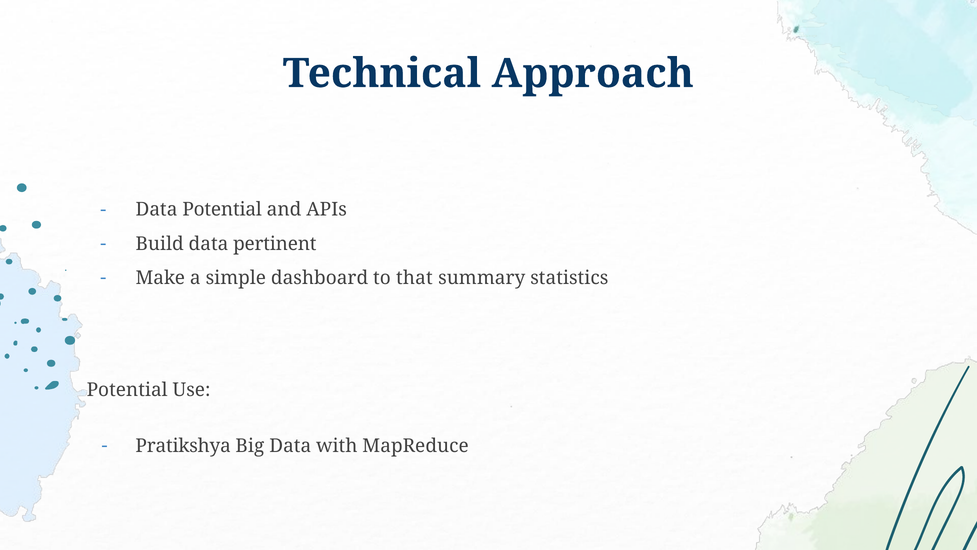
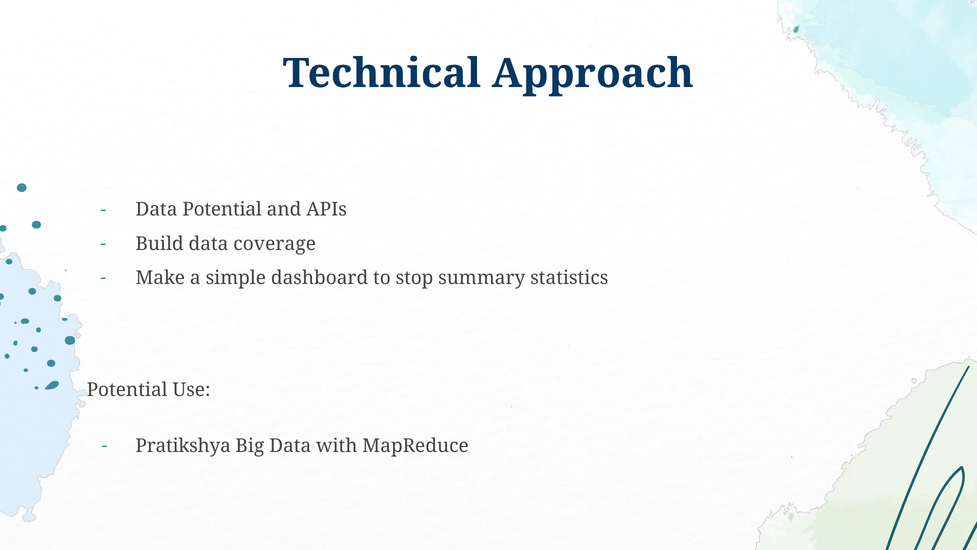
pertinent: pertinent -> coverage
that: that -> stop
